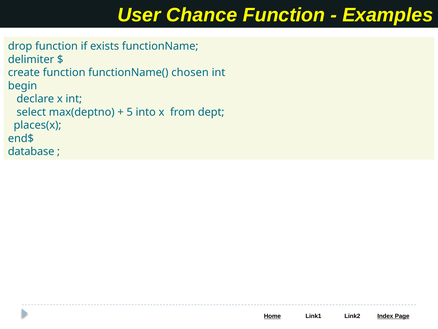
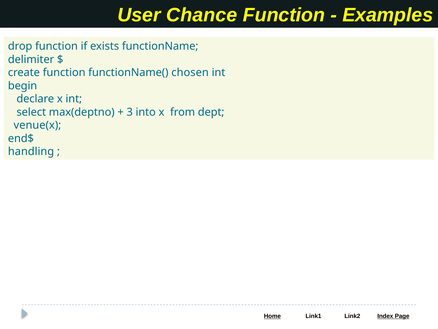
5: 5 -> 3
places(x: places(x -> venue(x
database: database -> handling
